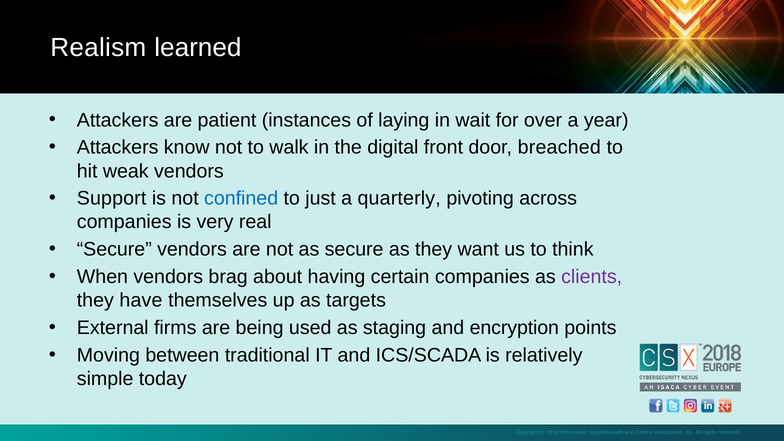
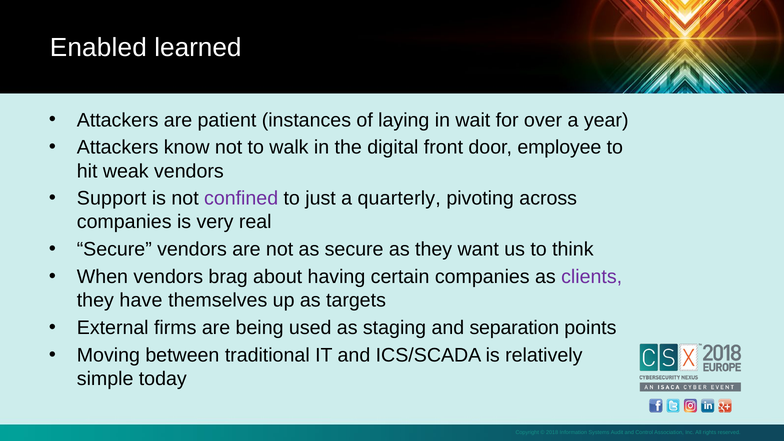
Realism: Realism -> Enabled
breached: breached -> employee
confined colour: blue -> purple
encryption: encryption -> separation
